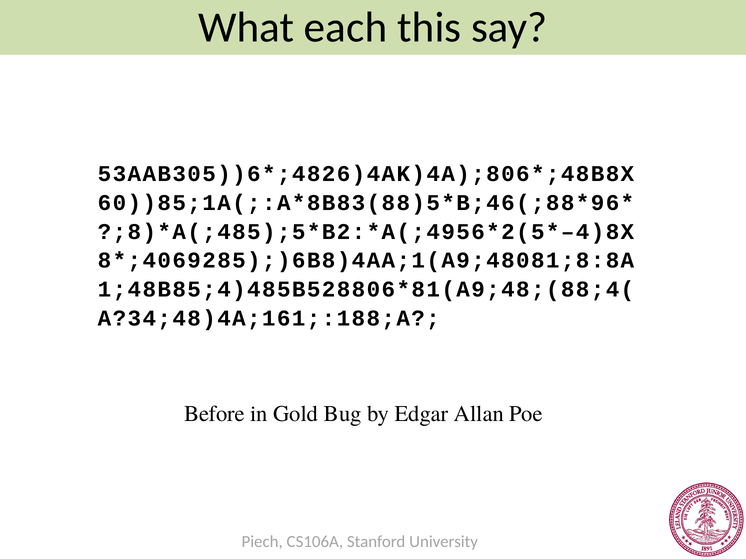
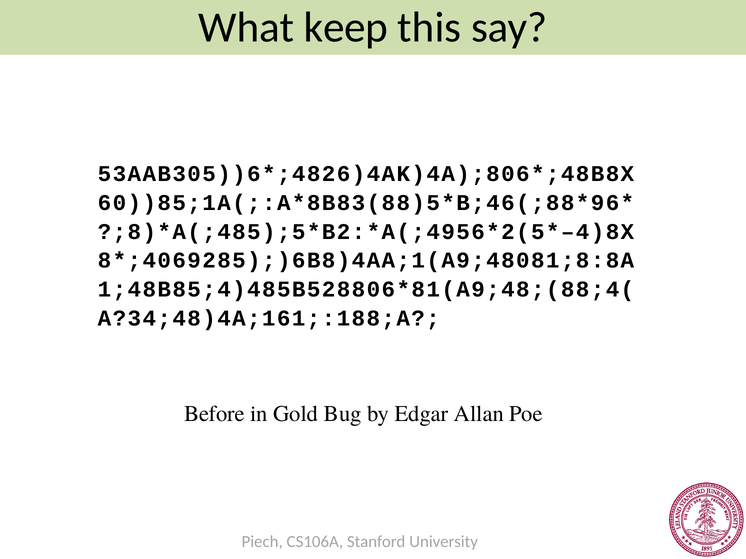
each: each -> keep
